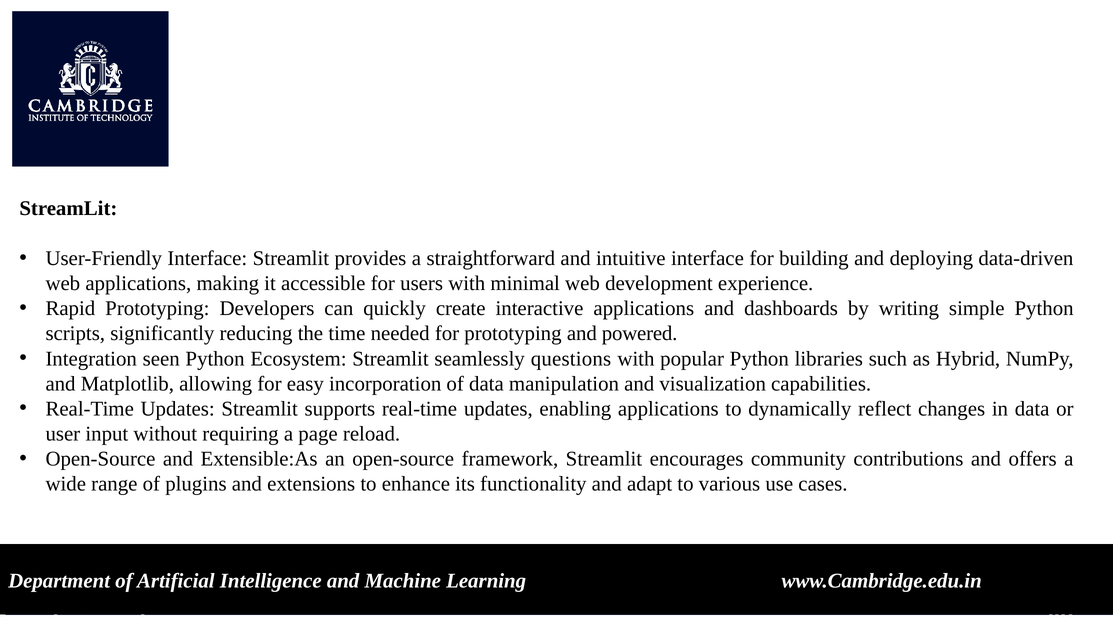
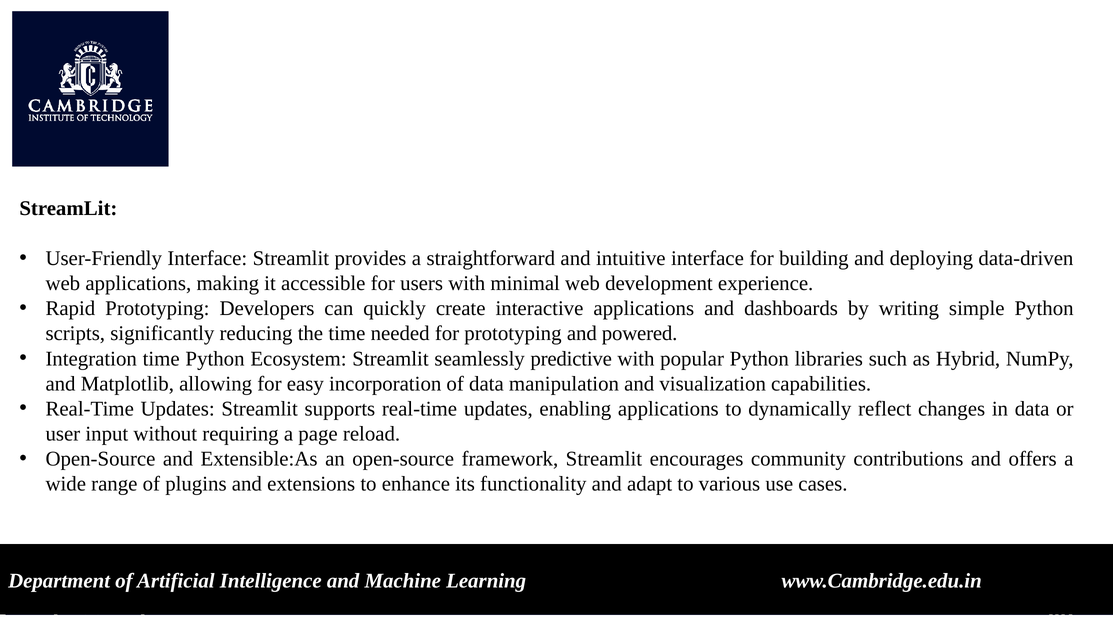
Integration seen: seen -> time
questions: questions -> predictive
